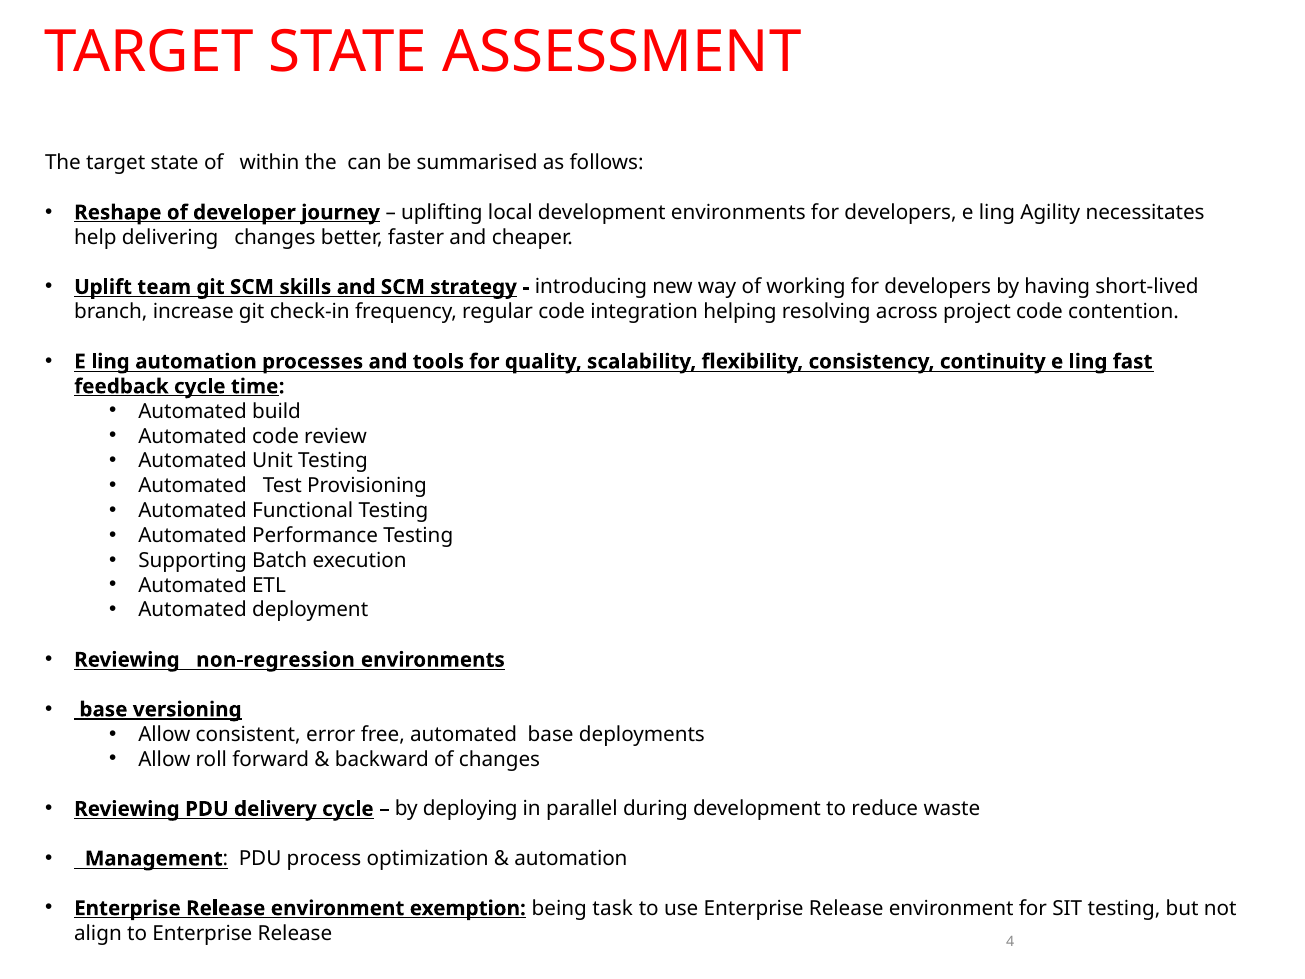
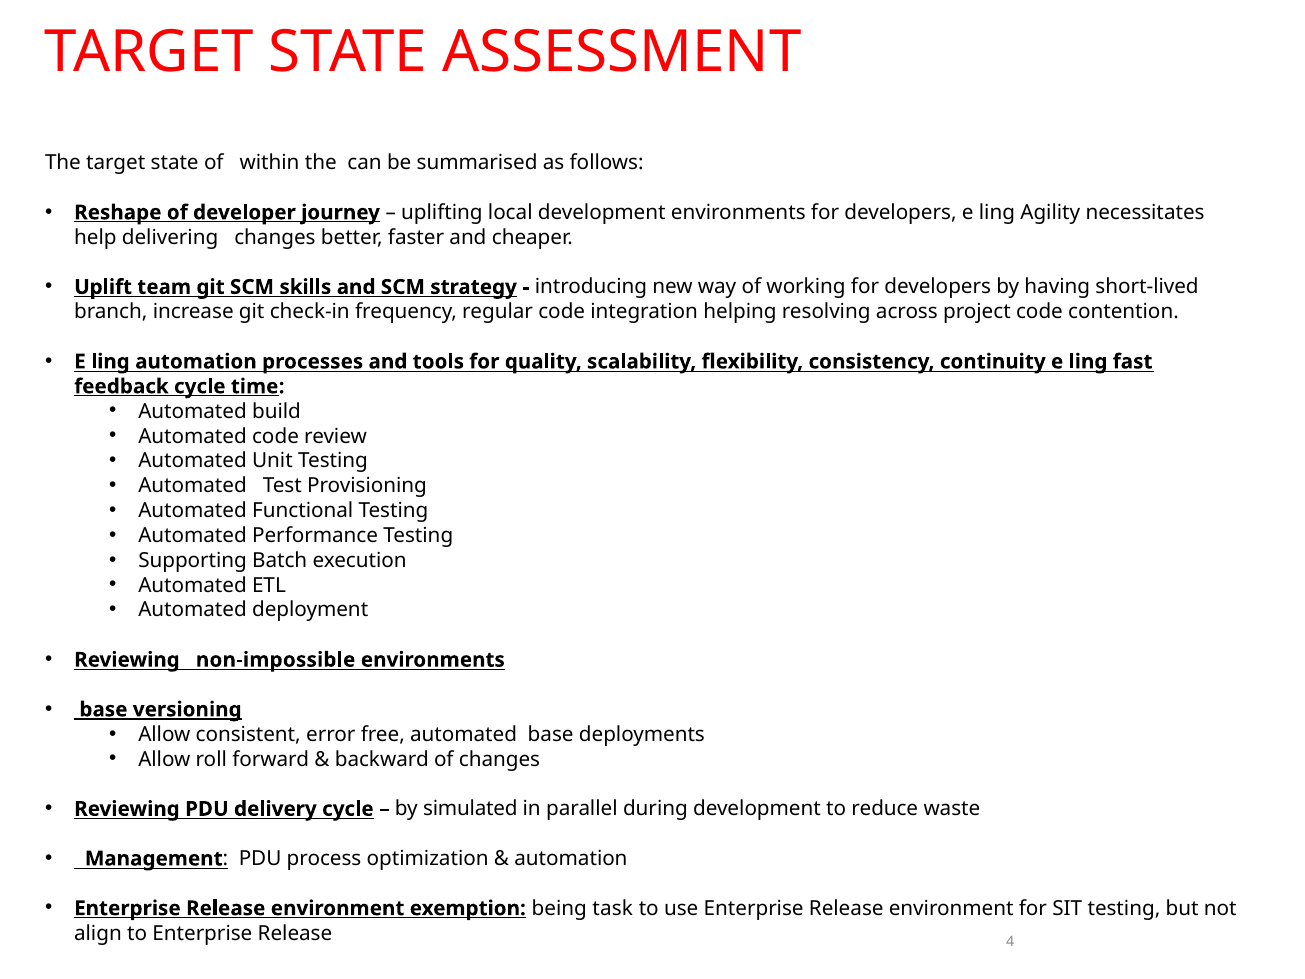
non-regression: non-regression -> non-impossible
deploying: deploying -> simulated
